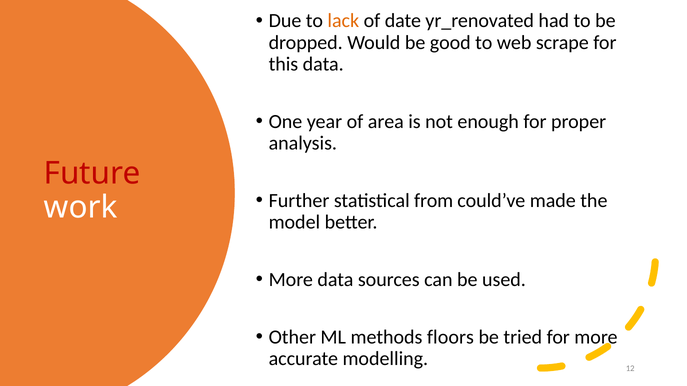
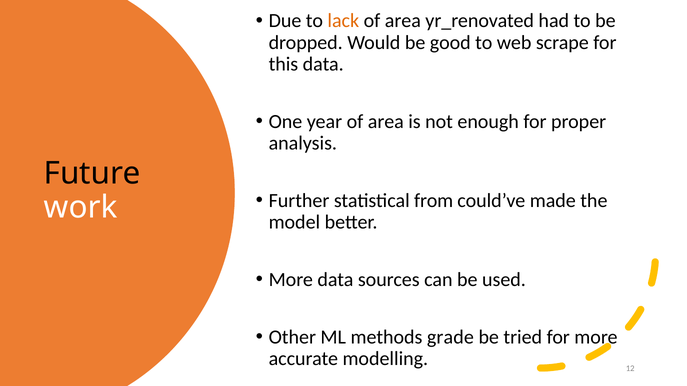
date at (403, 21): date -> area
Future colour: red -> black
floors: floors -> grade
